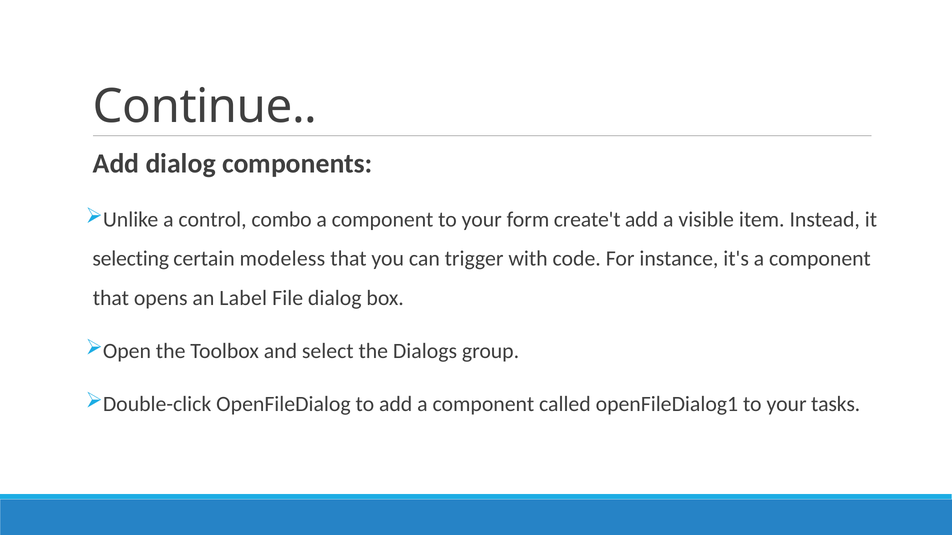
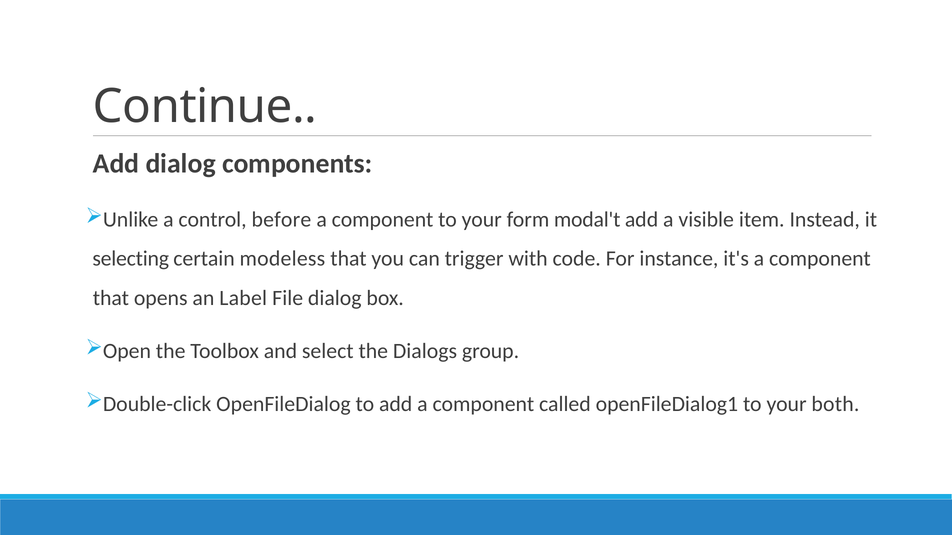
combo: combo -> before
create't: create't -> modal't
tasks: tasks -> both
